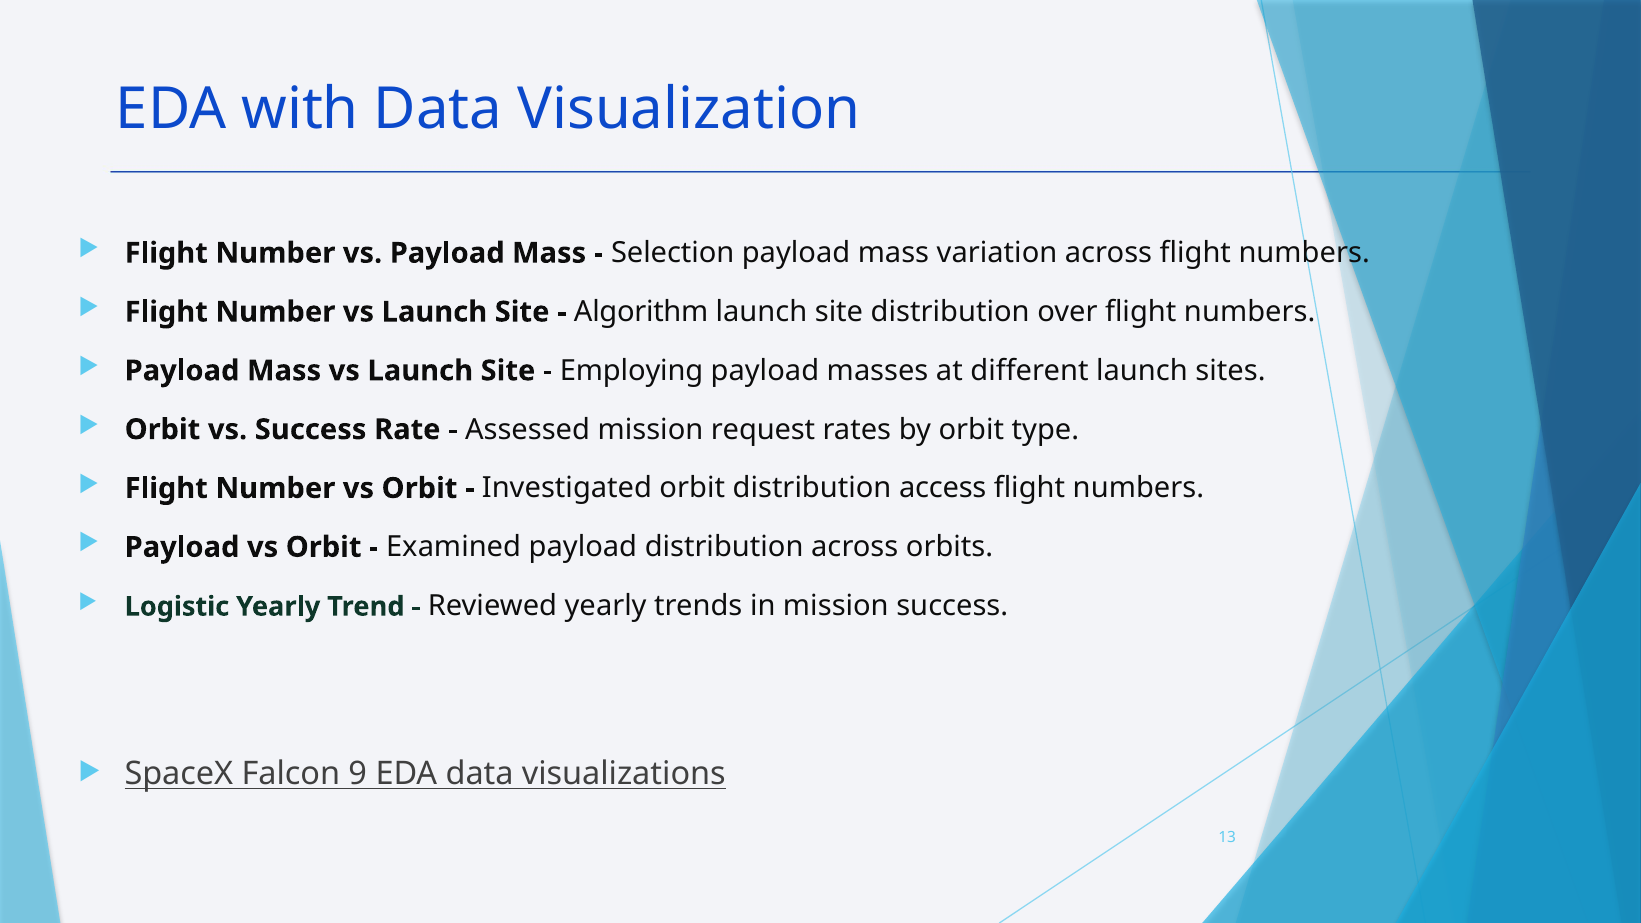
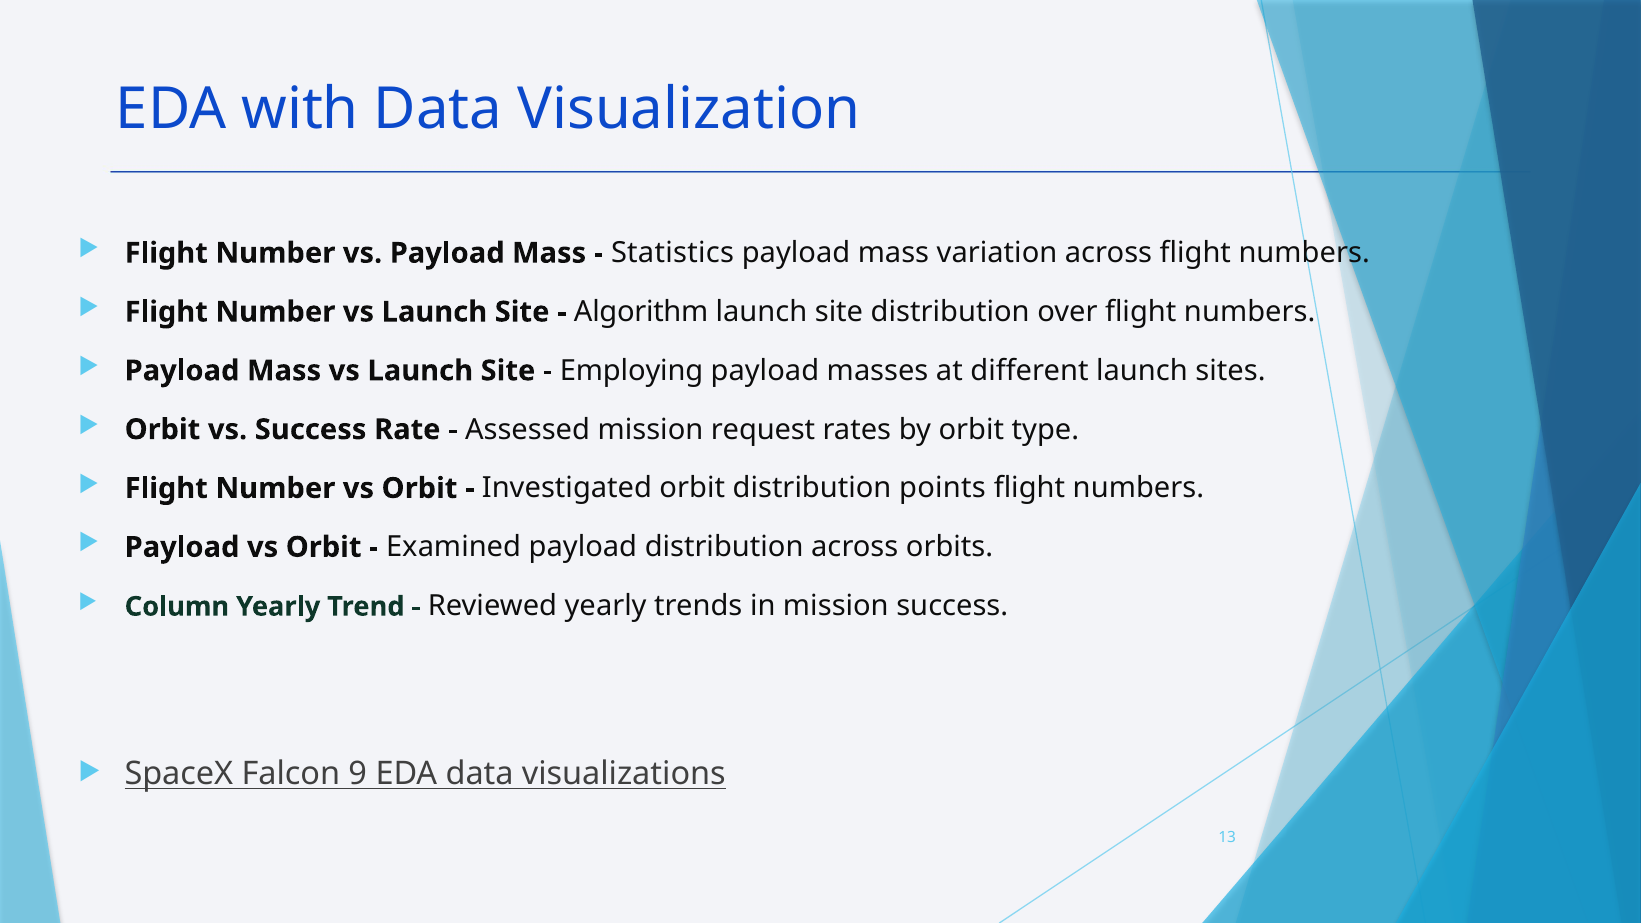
Selection: Selection -> Statistics
access: access -> points
Logistic: Logistic -> Column
